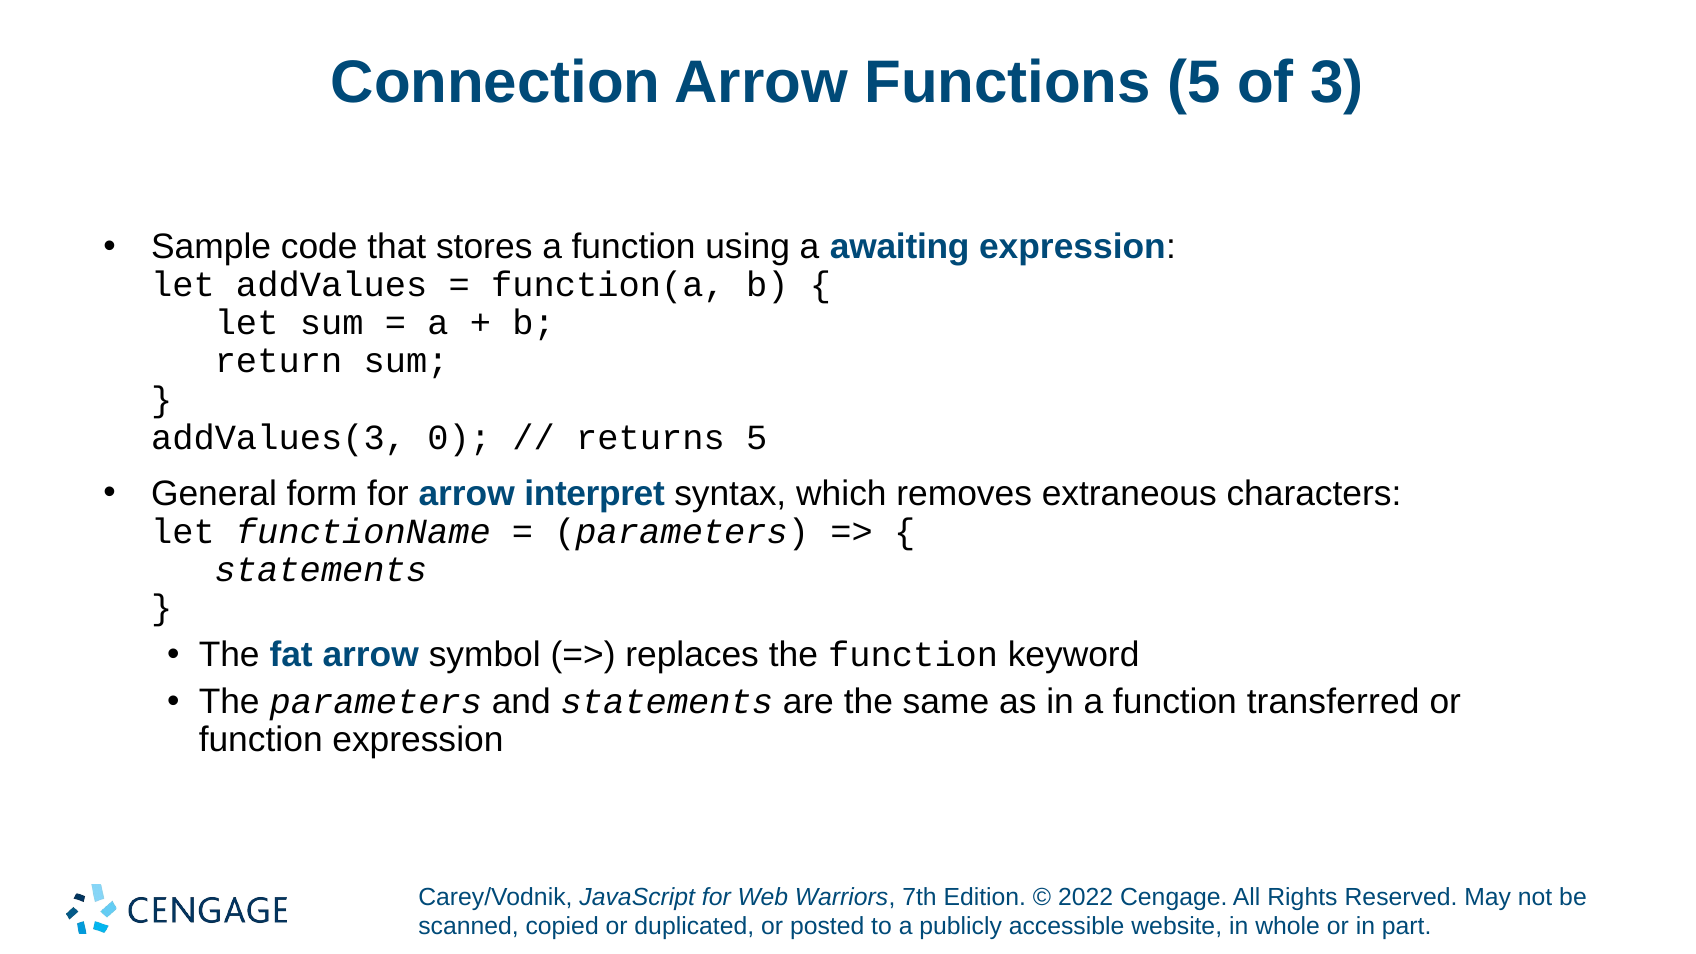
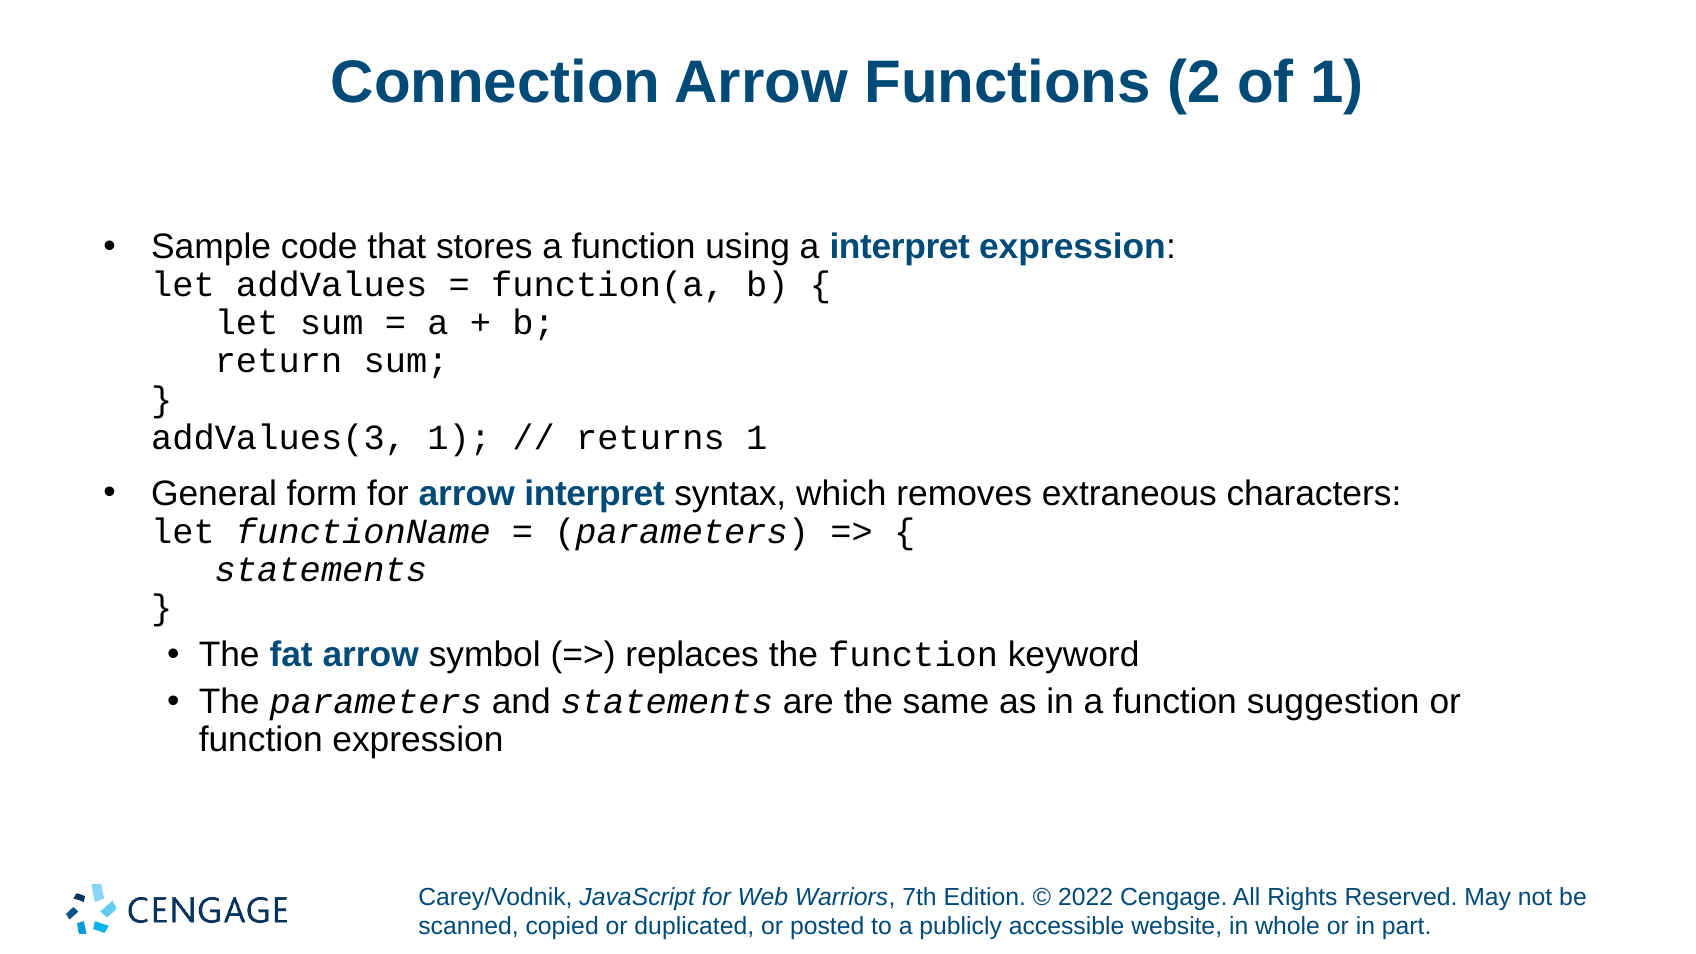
Functions 5: 5 -> 2
of 3: 3 -> 1
a awaiting: awaiting -> interpret
addValues(3 0: 0 -> 1
returns 5: 5 -> 1
transferred: transferred -> suggestion
